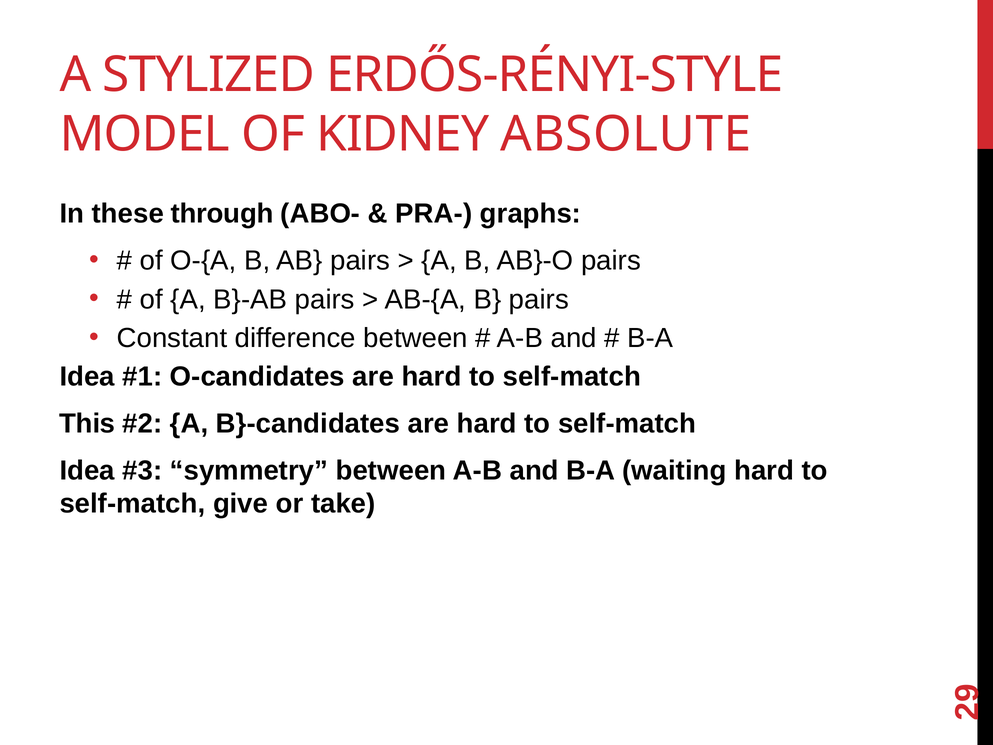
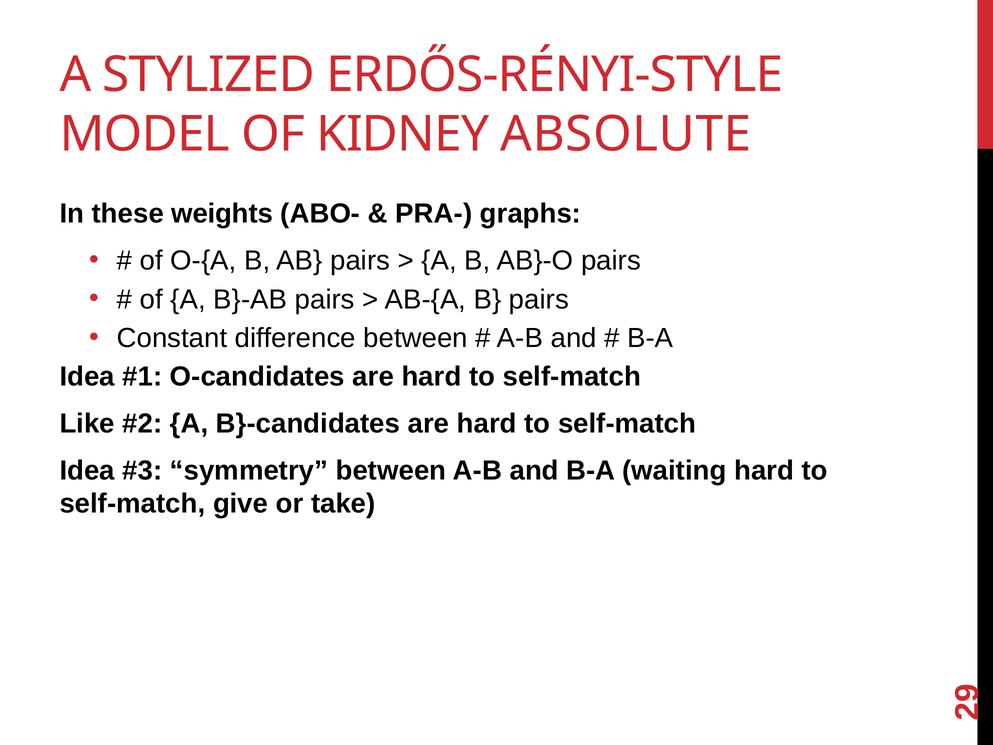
through: through -> weights
This: This -> Like
